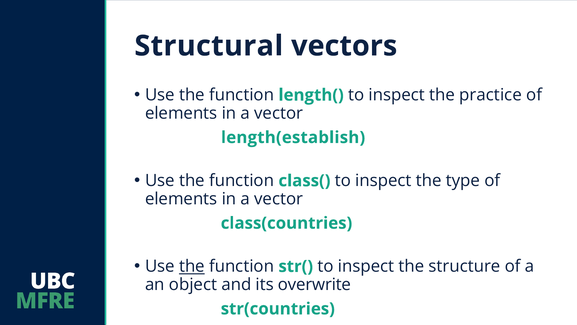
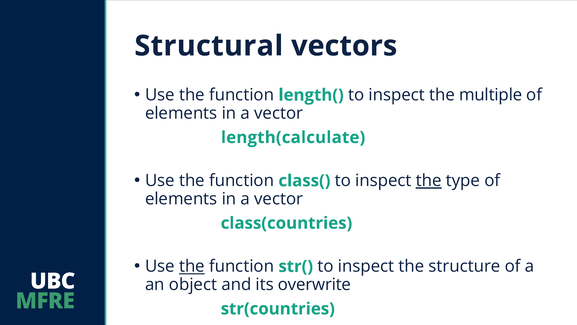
practice: practice -> multiple
length(establish: length(establish -> length(calculate
the at (429, 181) underline: none -> present
